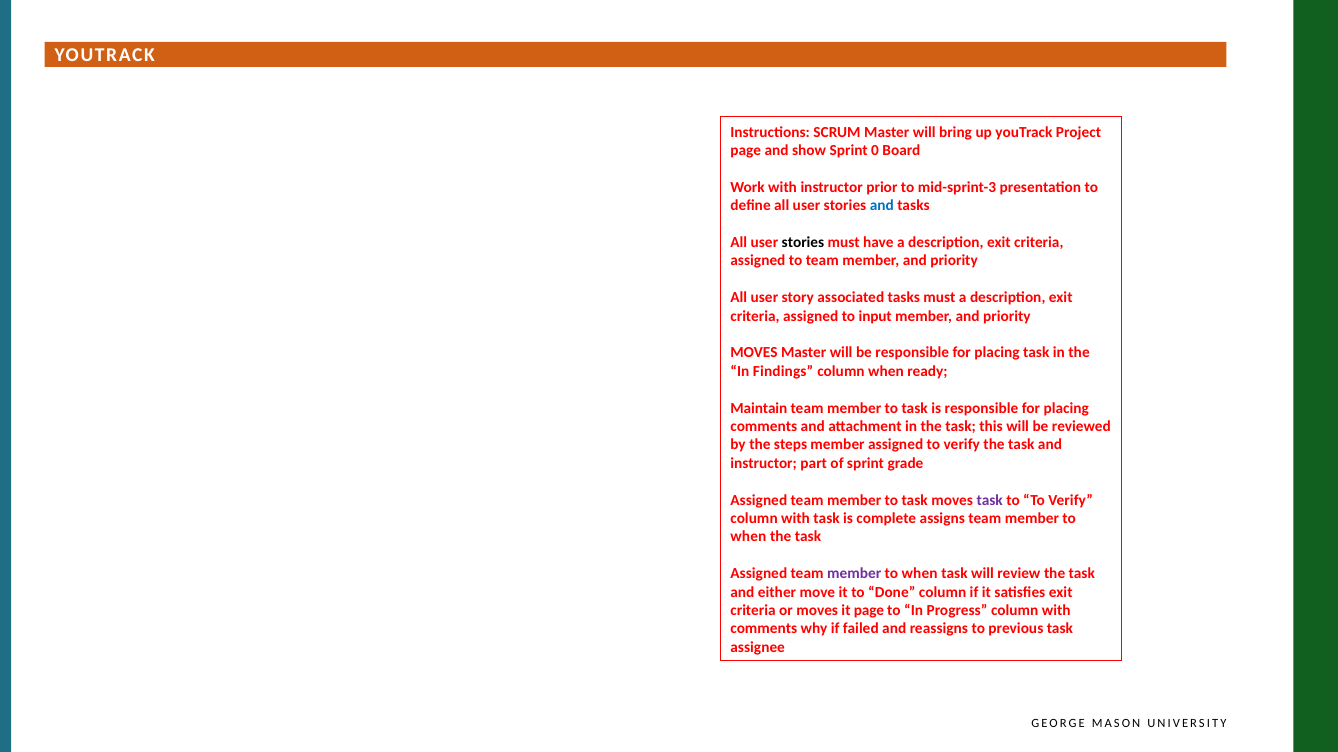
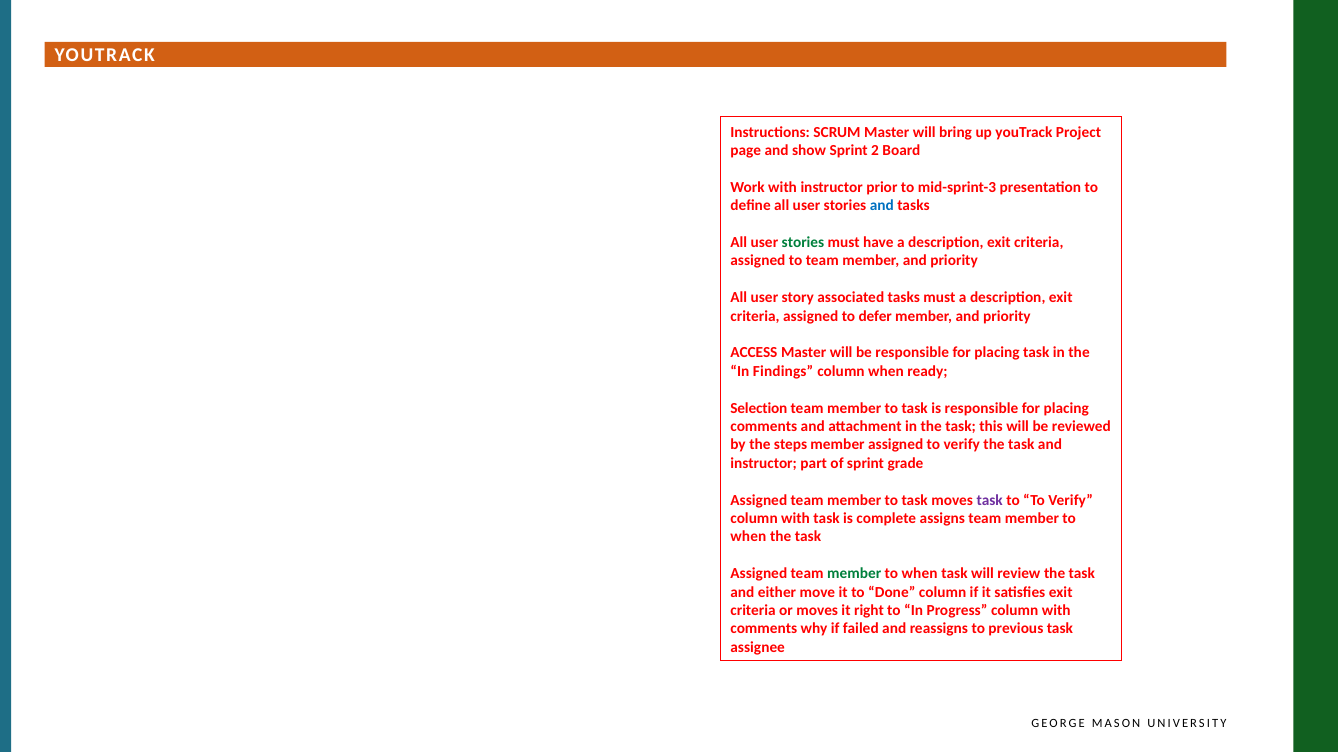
0: 0 -> 2
stories at (803, 243) colour: black -> green
input: input -> defer
MOVES at (754, 353): MOVES -> ACCESS
Maintain: Maintain -> Selection
member at (854, 574) colour: purple -> green
it page: page -> right
